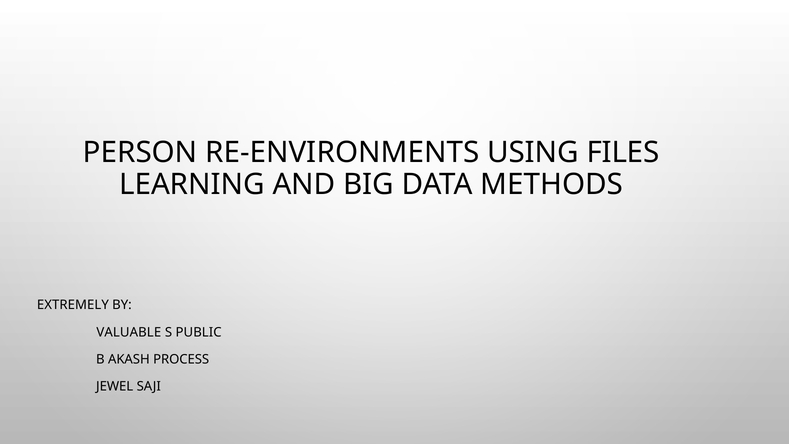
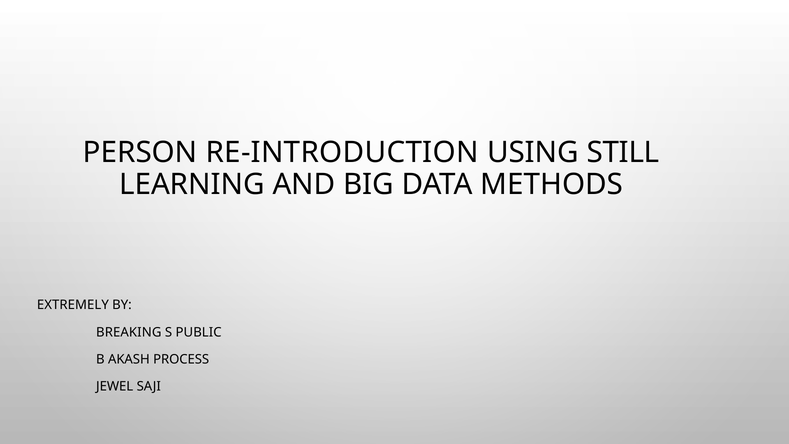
RE-ENVIRONMENTS: RE-ENVIRONMENTS -> RE-INTRODUCTION
FILES: FILES -> STILL
VALUABLE: VALUABLE -> BREAKING
